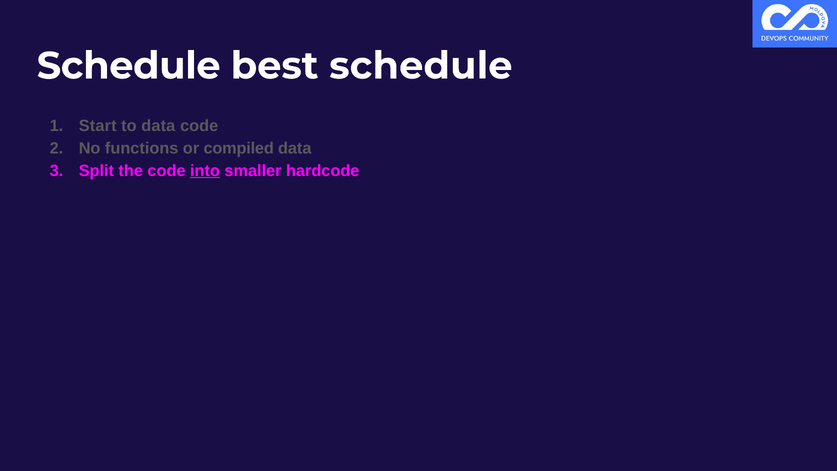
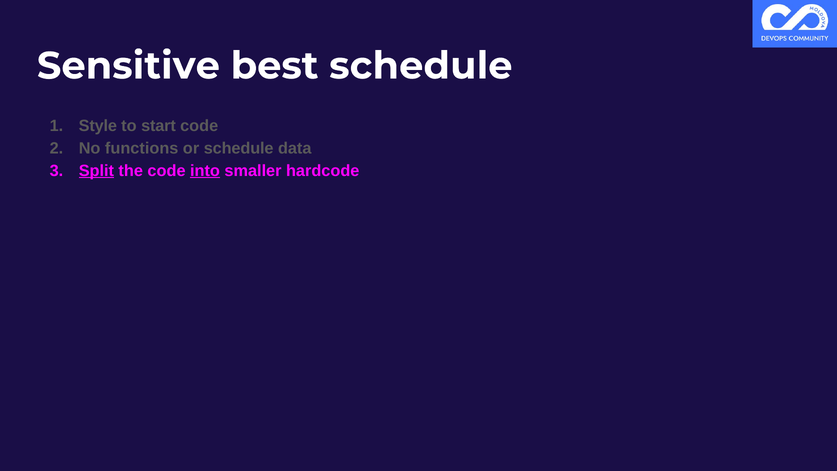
Schedule at (129, 66): Schedule -> Sensitive
Start: Start -> Style
to data: data -> start
or compiled: compiled -> schedule
Split underline: none -> present
